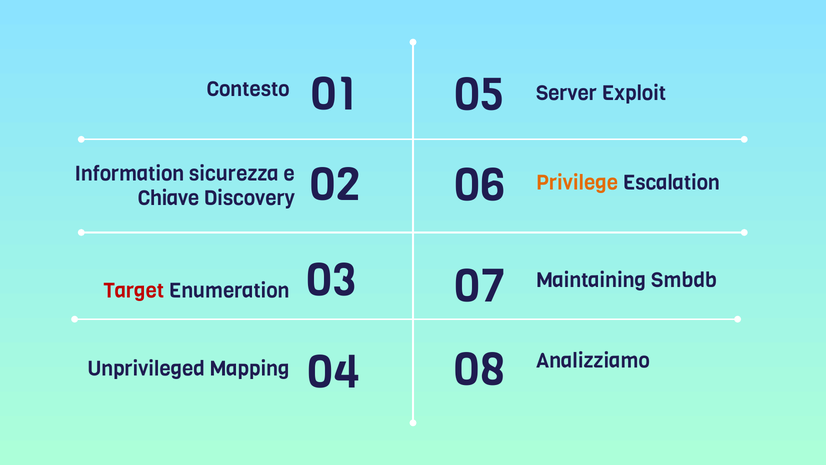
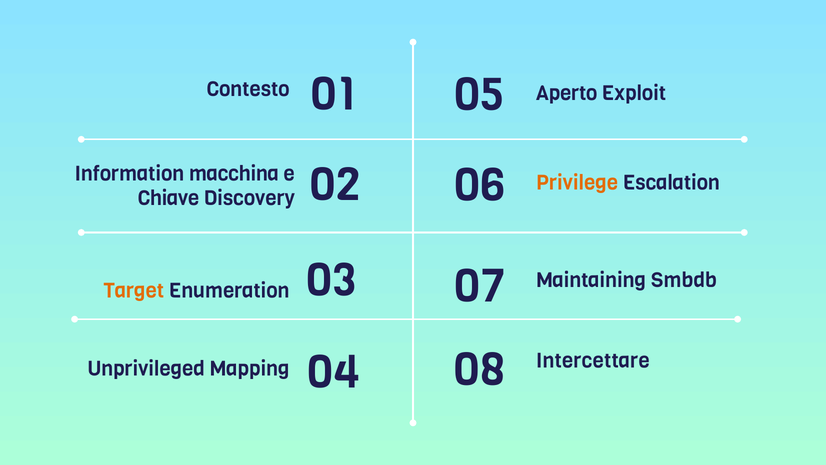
Server: Server -> Aperto
sicurezza: sicurezza -> macchina
Target colour: red -> orange
Analizziamo: Analizziamo -> Intercettare
